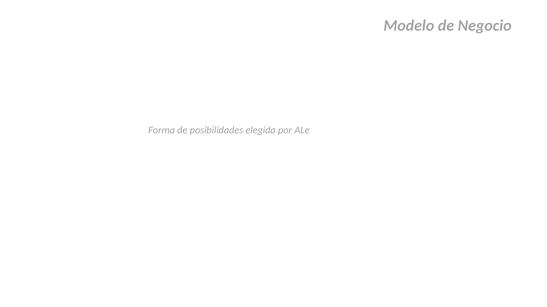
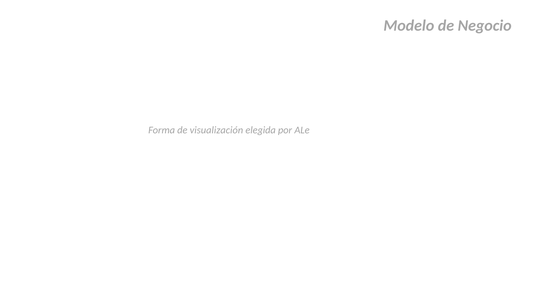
posibilidades: posibilidades -> visualización
